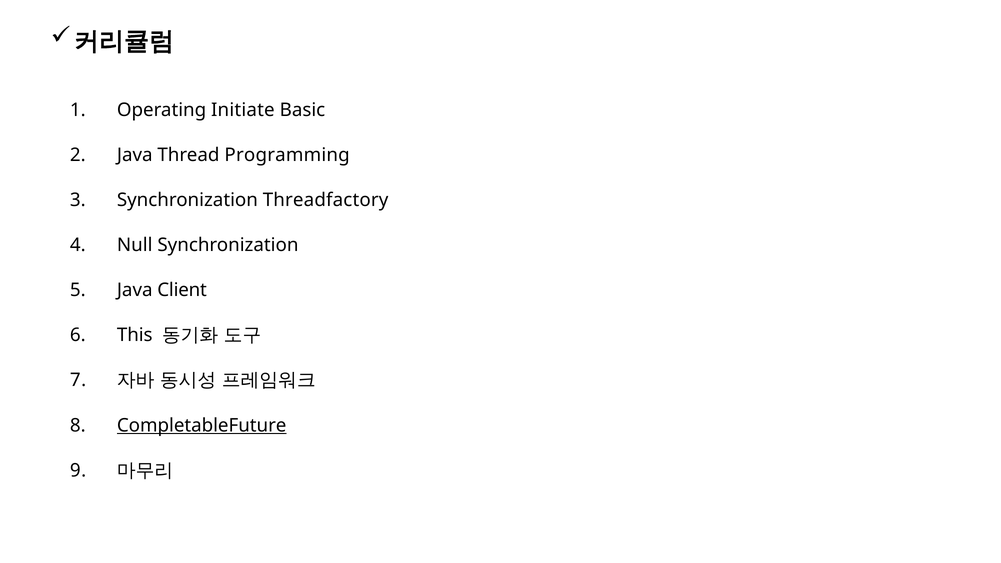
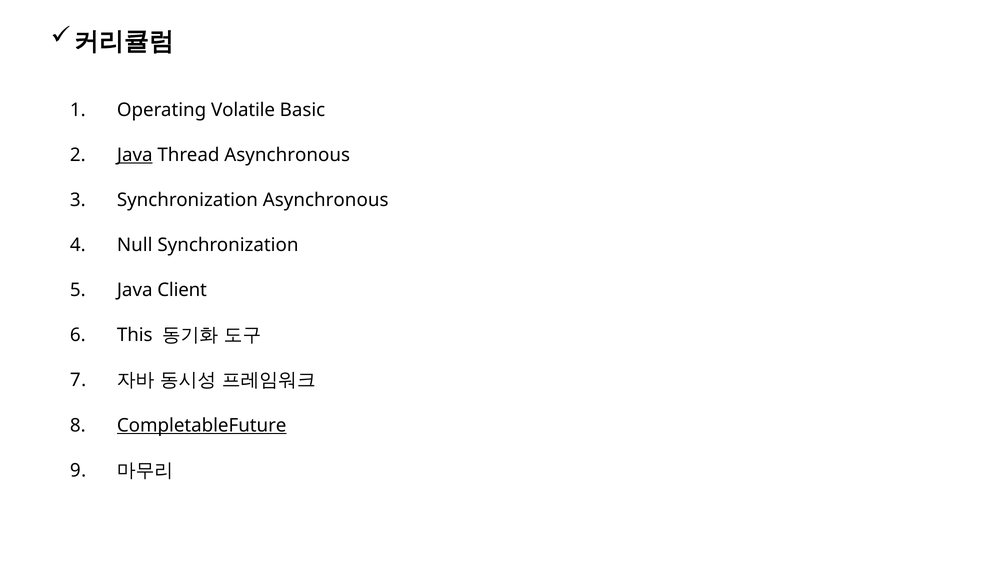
Initiate: Initiate -> Volatile
Java at (135, 155) underline: none -> present
Thread Programming: Programming -> Asynchronous
Synchronization Threadfactory: Threadfactory -> Asynchronous
